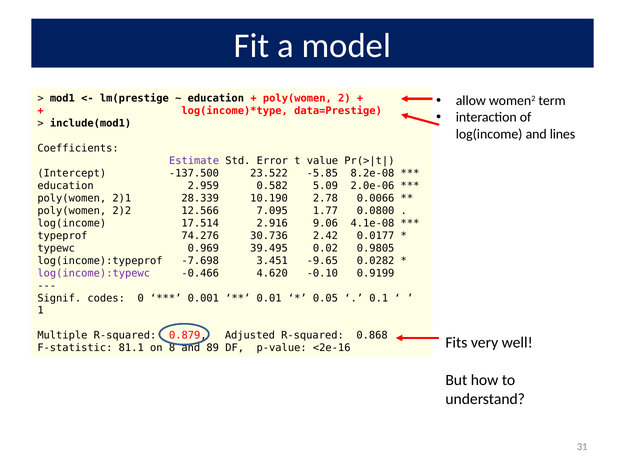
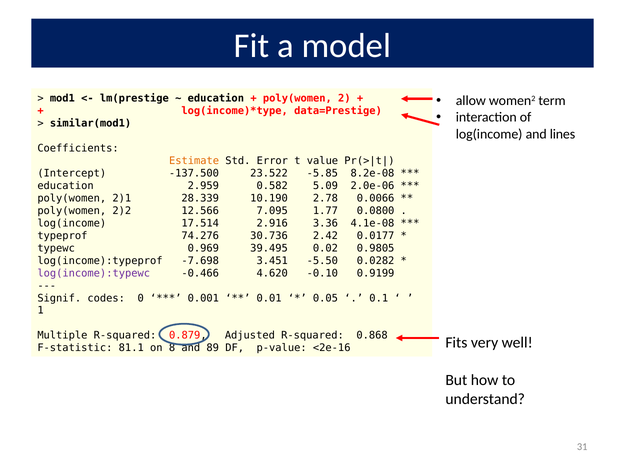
include(mod1: include(mod1 -> similar(mod1
Estimate colour: purple -> orange
9.06: 9.06 -> 3.36
-9.65: -9.65 -> -5.50
